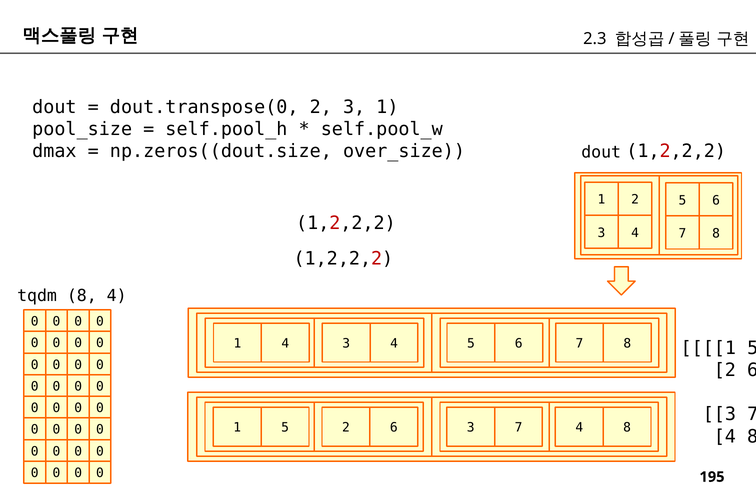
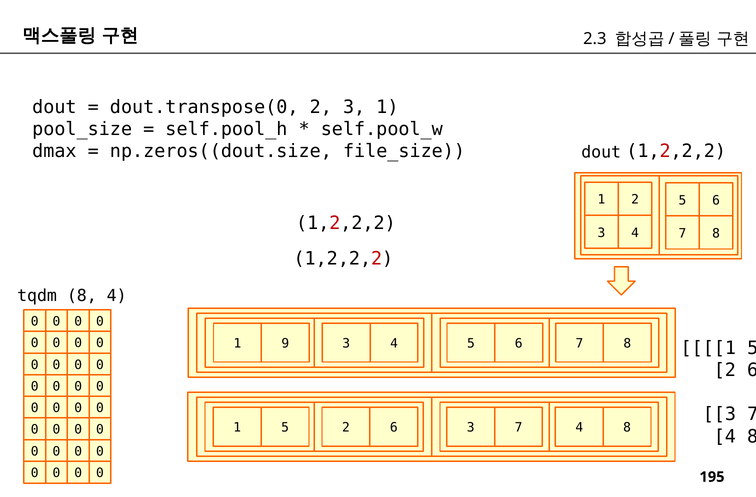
over_size: over_size -> file_size
1 4: 4 -> 9
